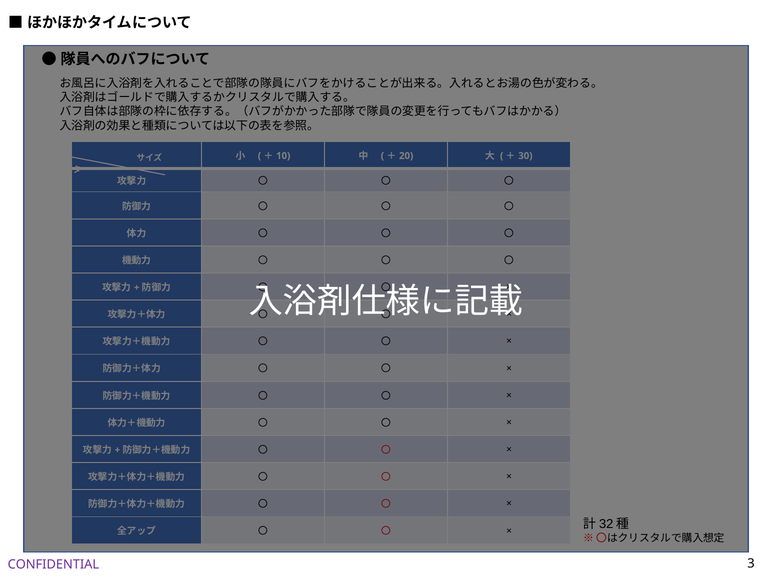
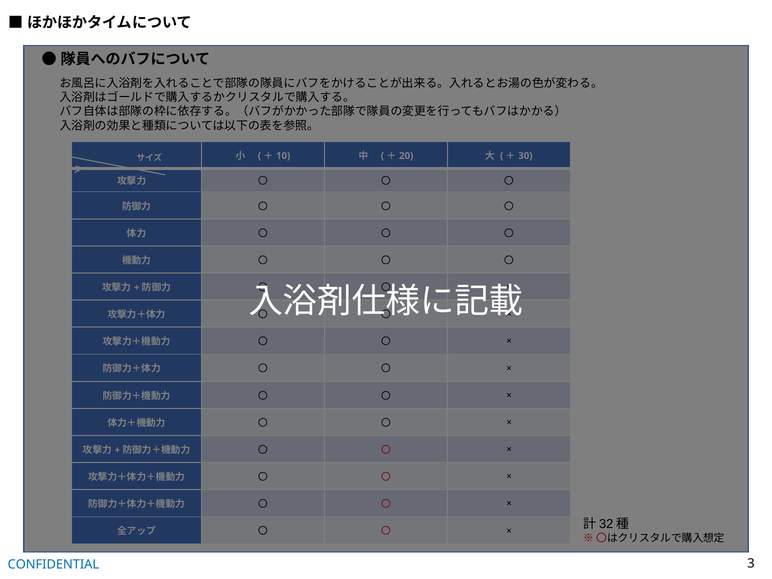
CONFIDENTIAL colour: purple -> blue
